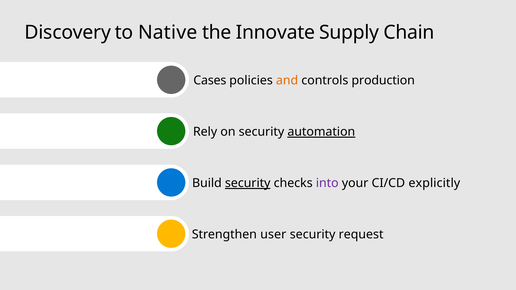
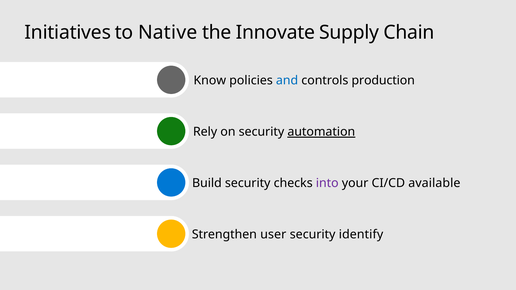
Discovery: Discovery -> Initiatives
Cases: Cases -> Know
and colour: orange -> blue
security at (248, 183) underline: present -> none
explicitly: explicitly -> available
request: request -> identify
